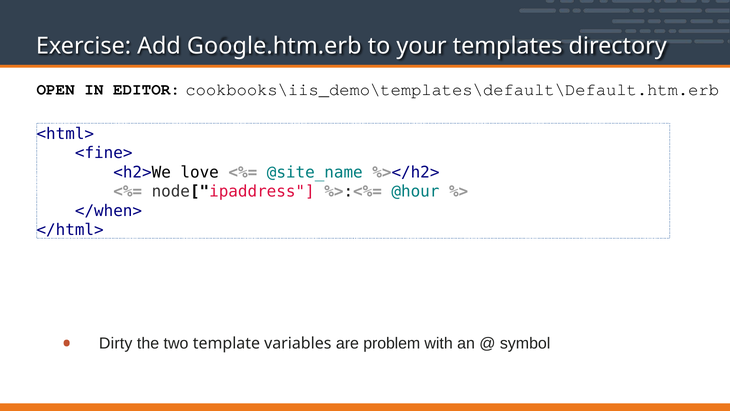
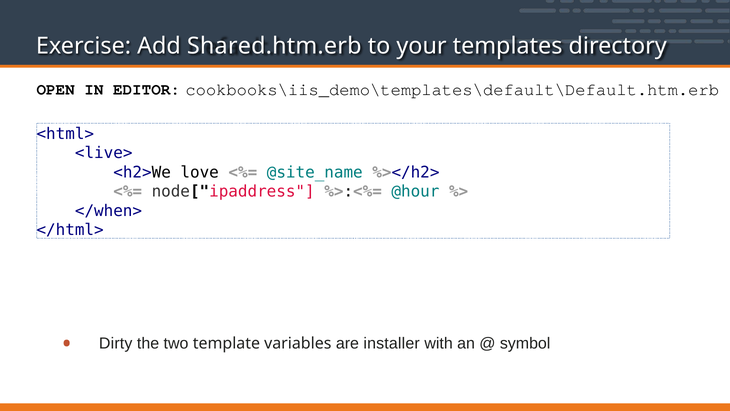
Google.htm.erb: Google.htm.erb -> Shared.htm.erb
<fine>: <fine> -> <live>
problem: problem -> installer
